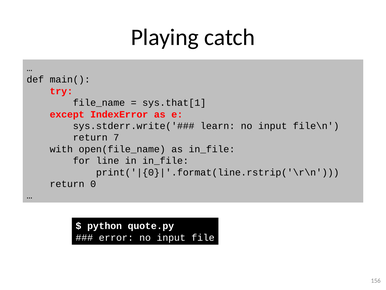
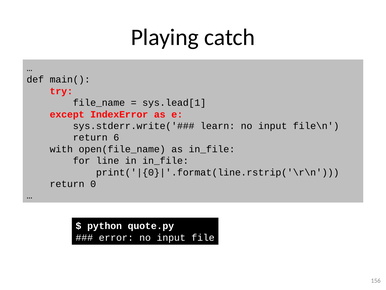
sys.that[1: sys.that[1 -> sys.lead[1
7: 7 -> 6
